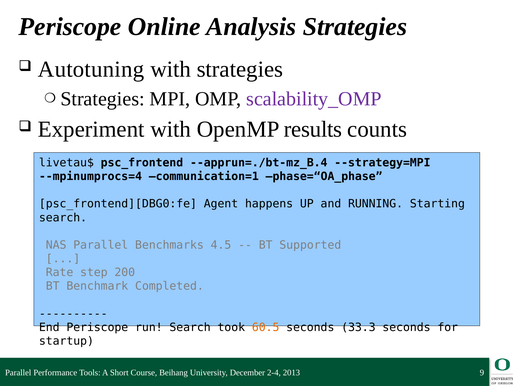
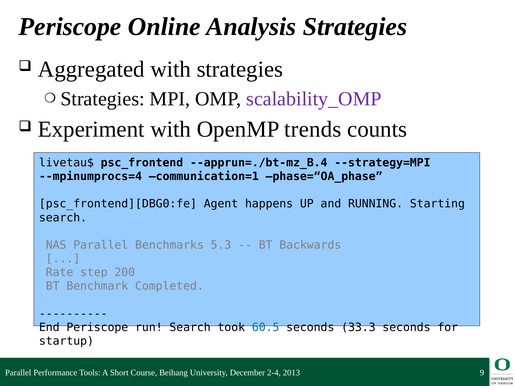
Autotuning: Autotuning -> Aggregated
results: results -> trends
4.5: 4.5 -> 5.3
Supported: Supported -> Backwards
60.5 colour: orange -> blue
